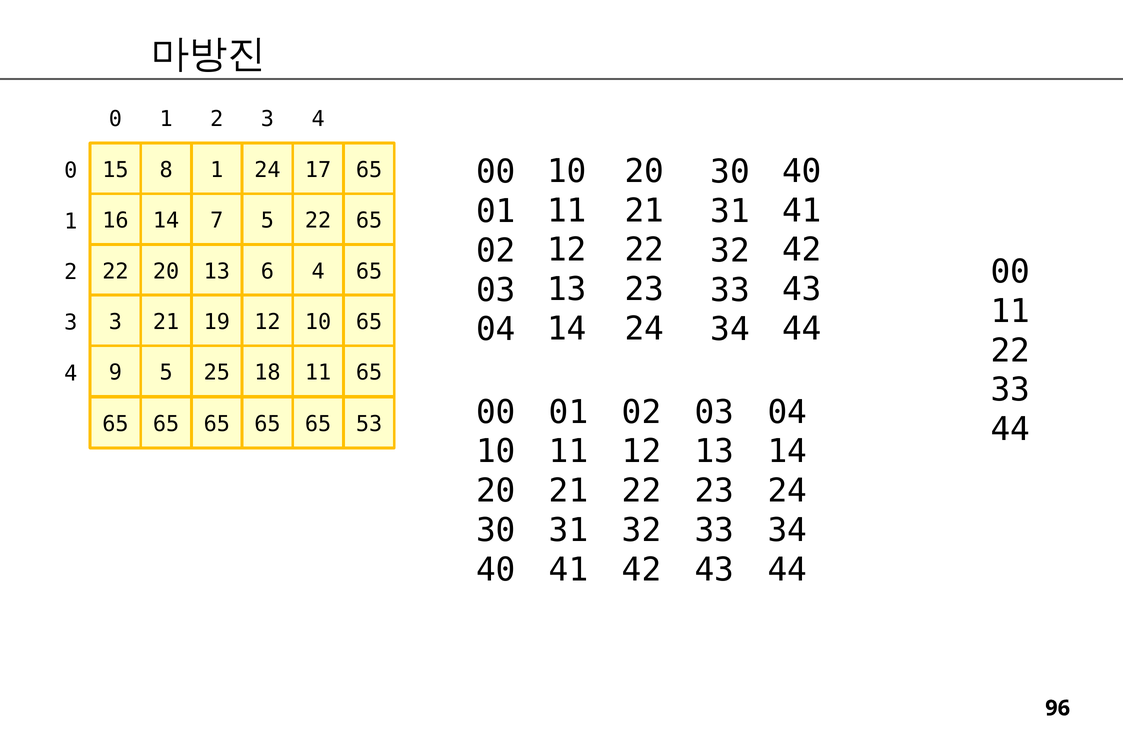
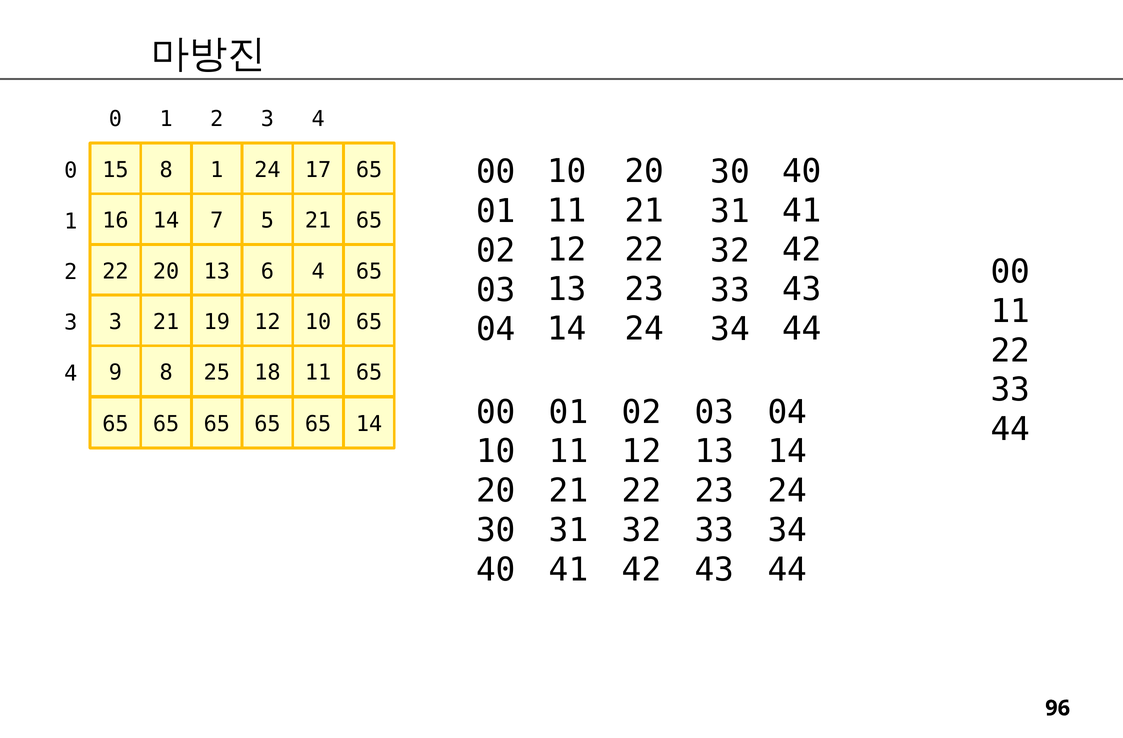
5 22: 22 -> 21
9 5: 5 -> 8
65 53: 53 -> 14
